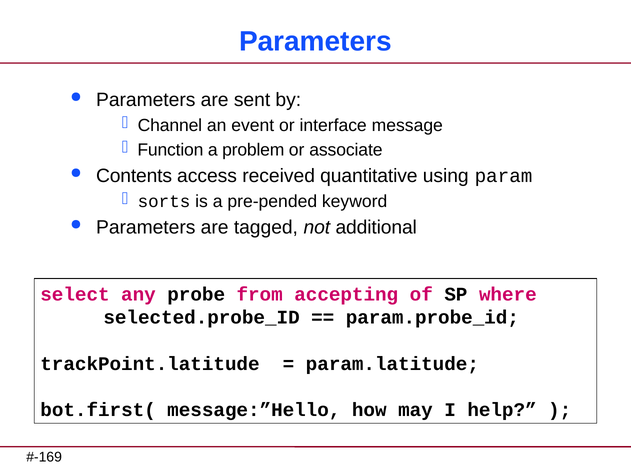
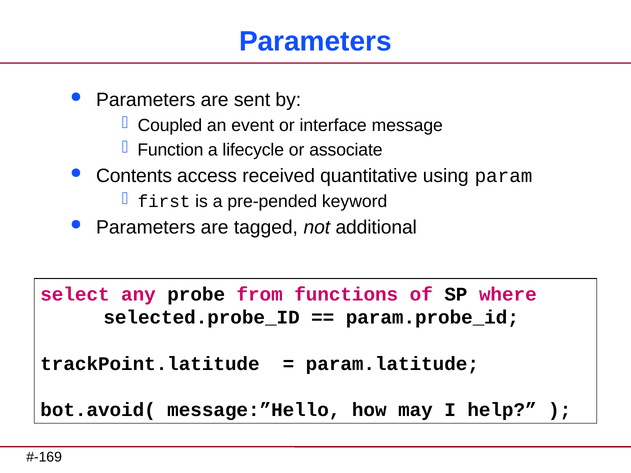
Channel: Channel -> Coupled
problem: problem -> lifecycle
sorts: sorts -> first
accepting: accepting -> functions
bot.first(: bot.first( -> bot.avoid(
